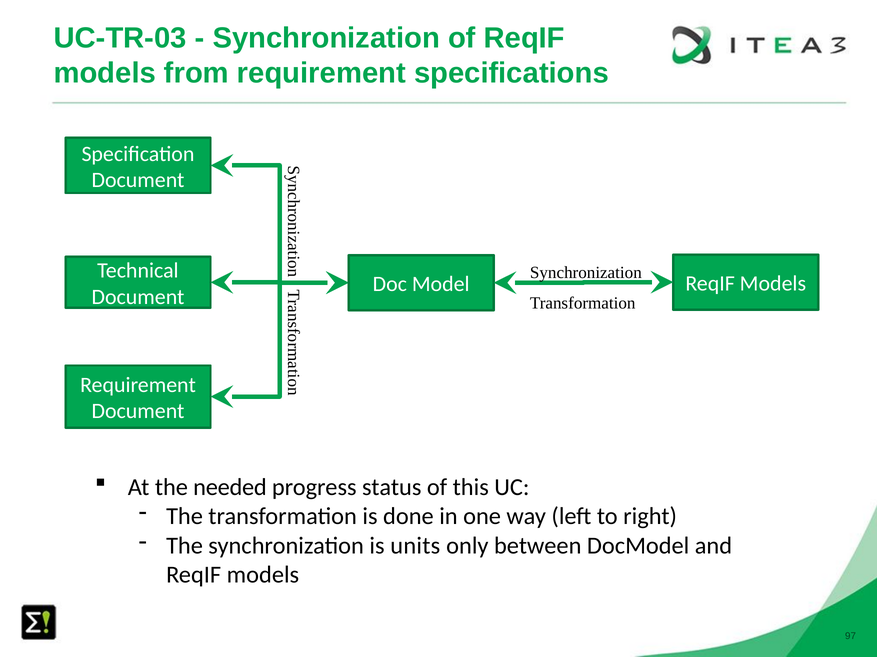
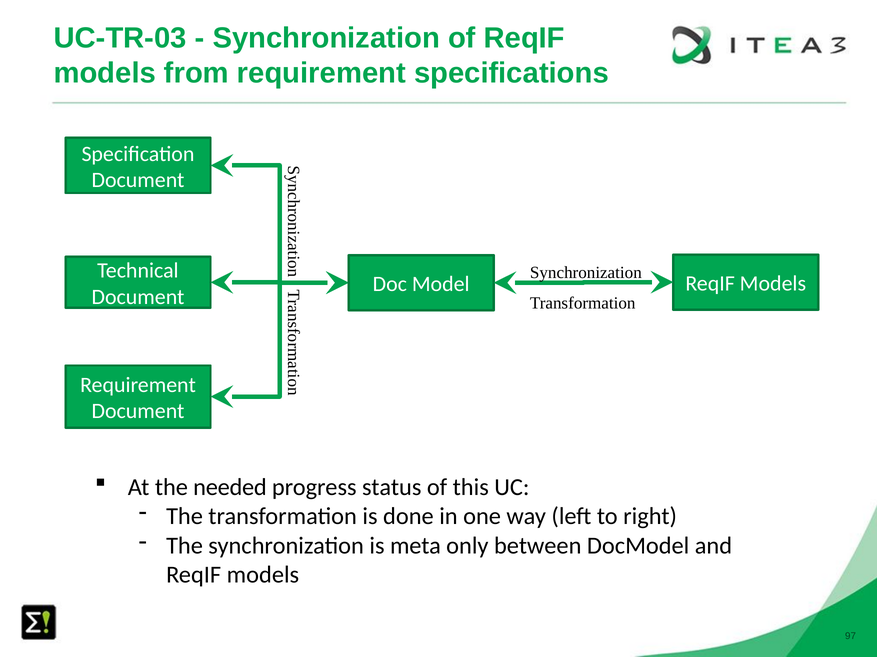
units: units -> meta
